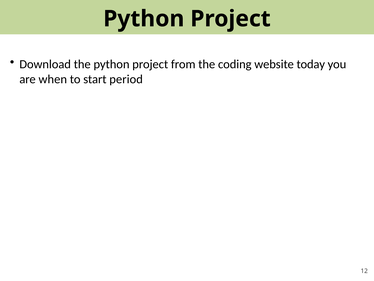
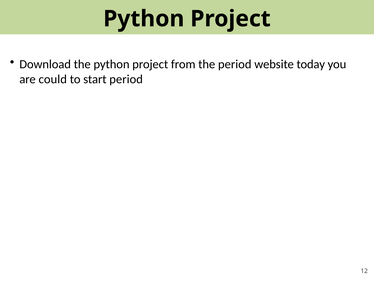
the coding: coding -> period
when: when -> could
